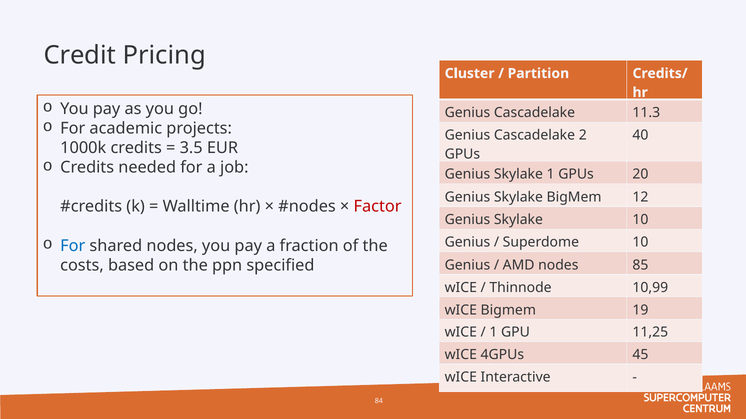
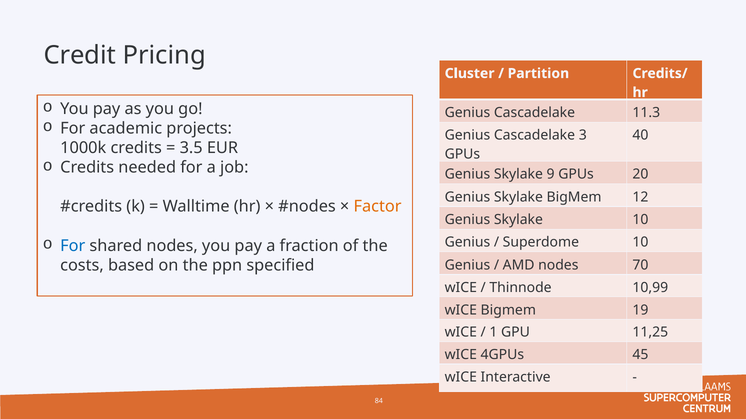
2: 2 -> 3
Skylake 1: 1 -> 9
Factor colour: red -> orange
85: 85 -> 70
